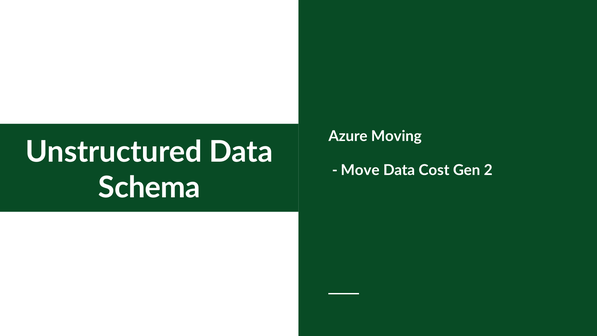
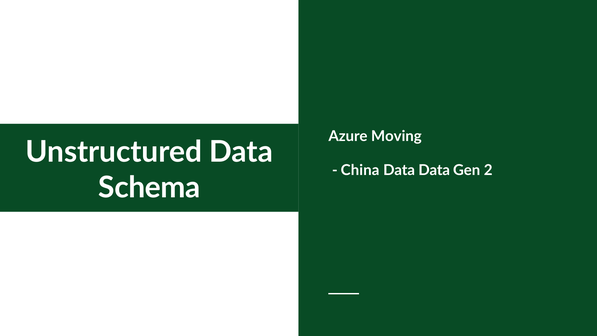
Move: Move -> China
Data Cost: Cost -> Data
